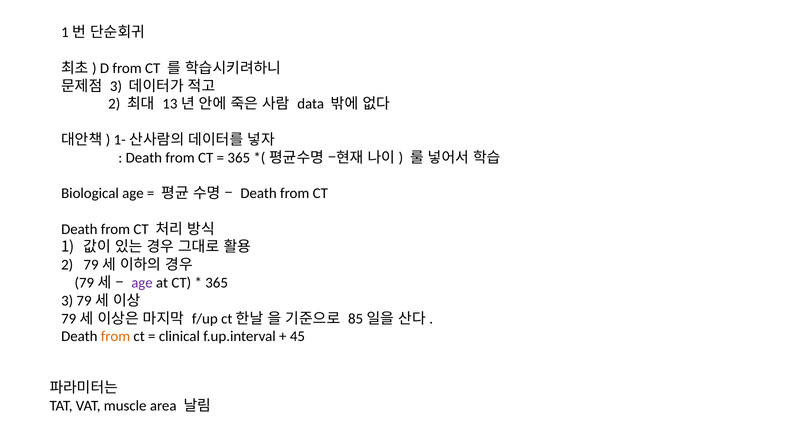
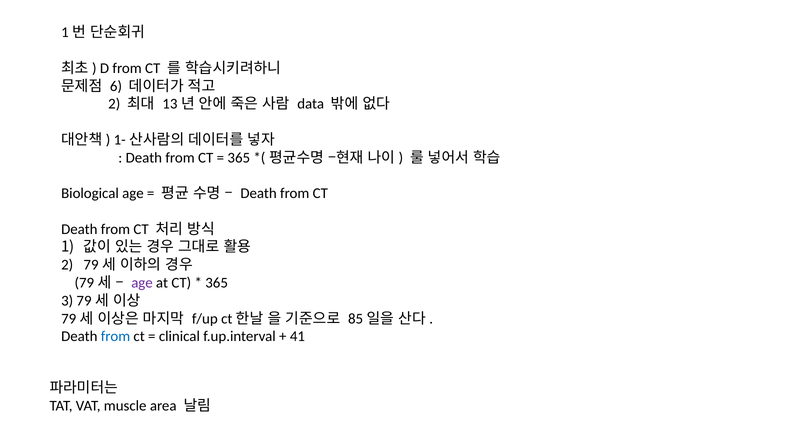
3 at (116, 86): 3 -> 6
from at (115, 337) colour: orange -> blue
45: 45 -> 41
